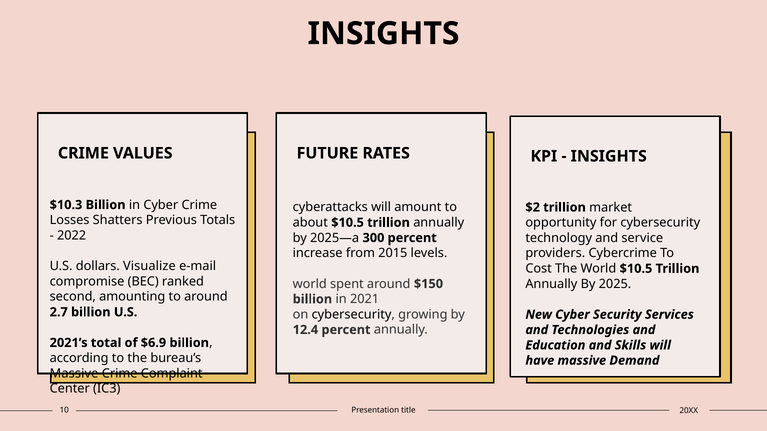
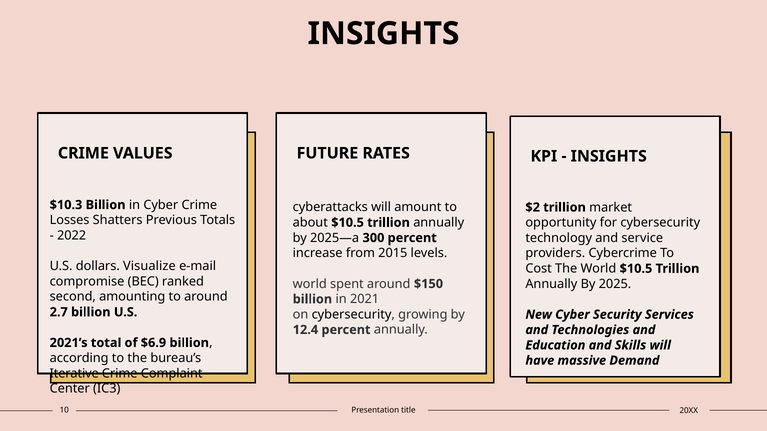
Massive at (74, 374): Massive -> Iterative
